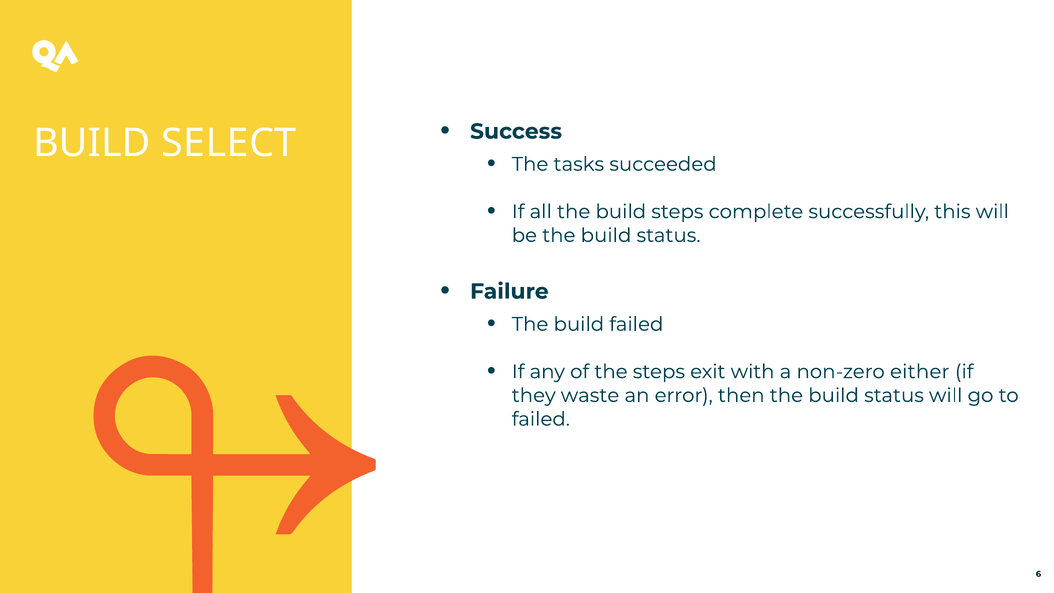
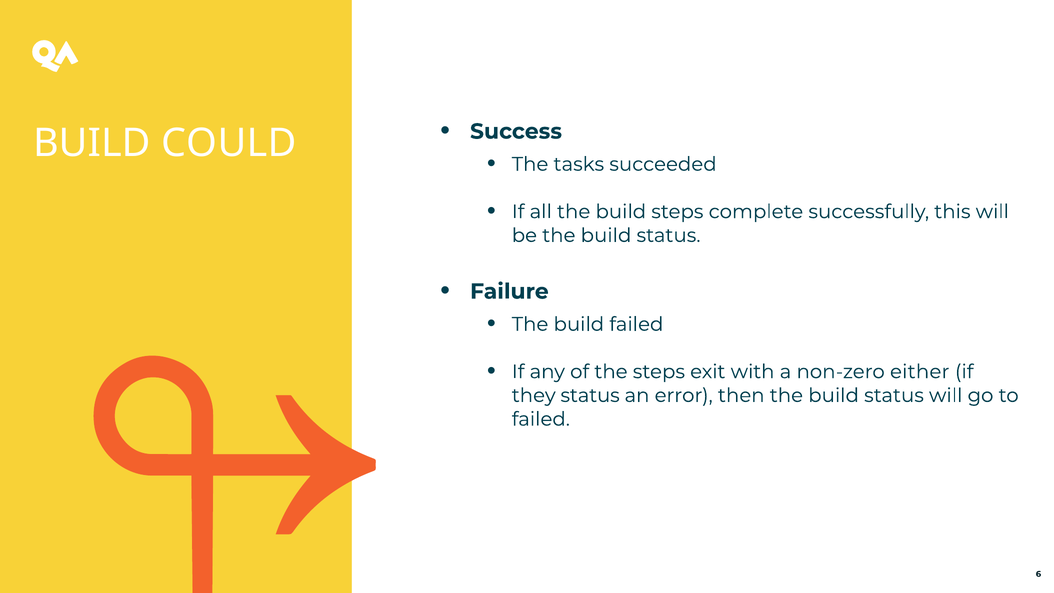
SELECT: SELECT -> COULD
they waste: waste -> status
